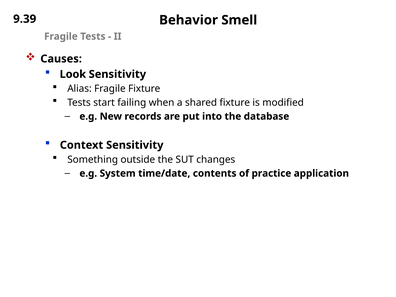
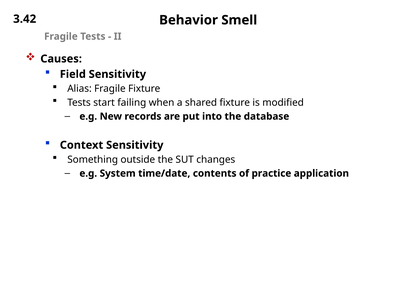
9.39: 9.39 -> 3.42
Look: Look -> Field
